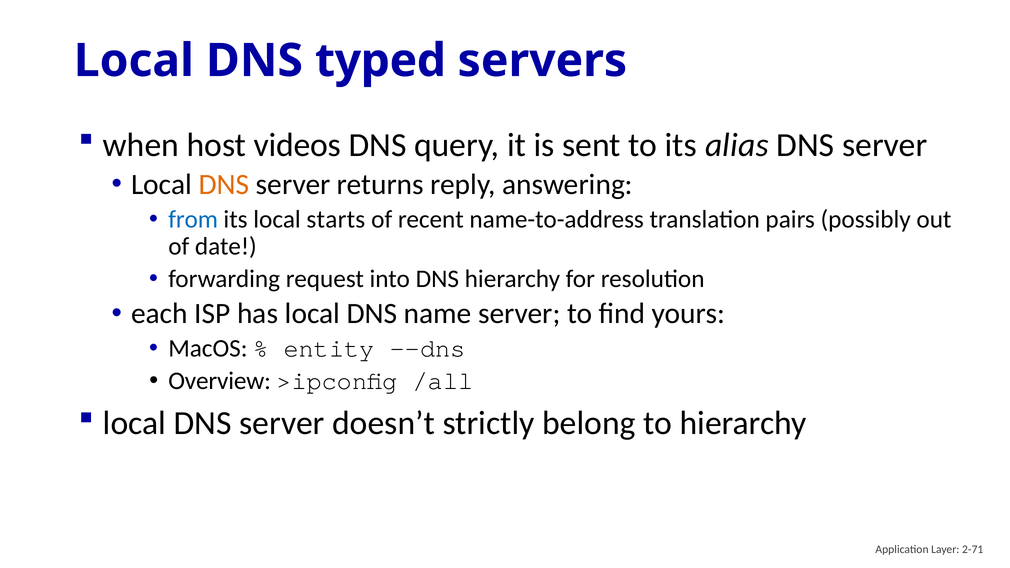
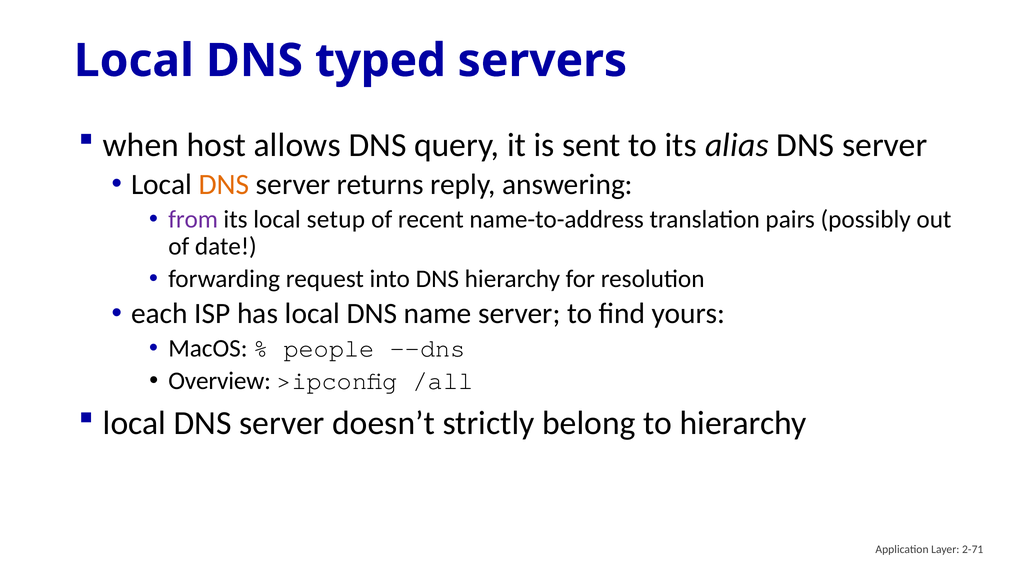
videos: videos -> allows
from colour: blue -> purple
starts: starts -> setup
entity: entity -> people
